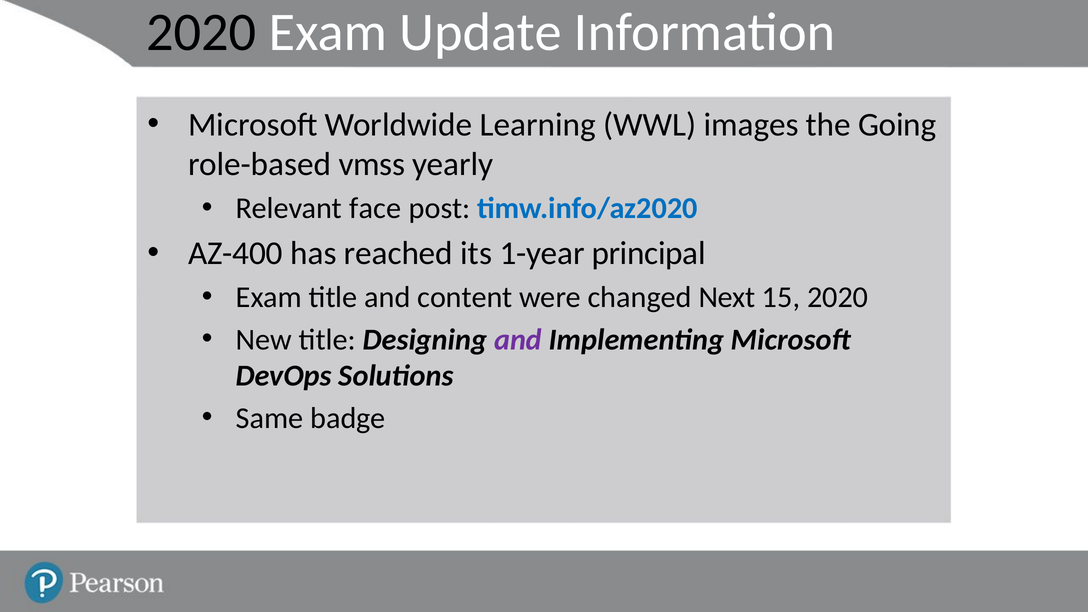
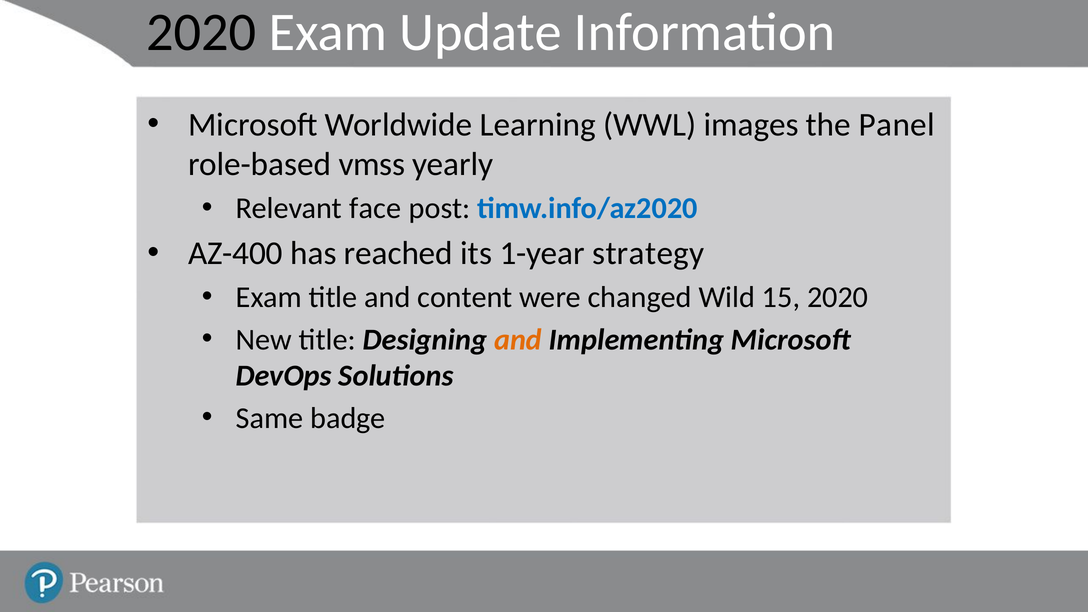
Going: Going -> Panel
principal: principal -> strategy
Next: Next -> Wild
and at (518, 340) colour: purple -> orange
